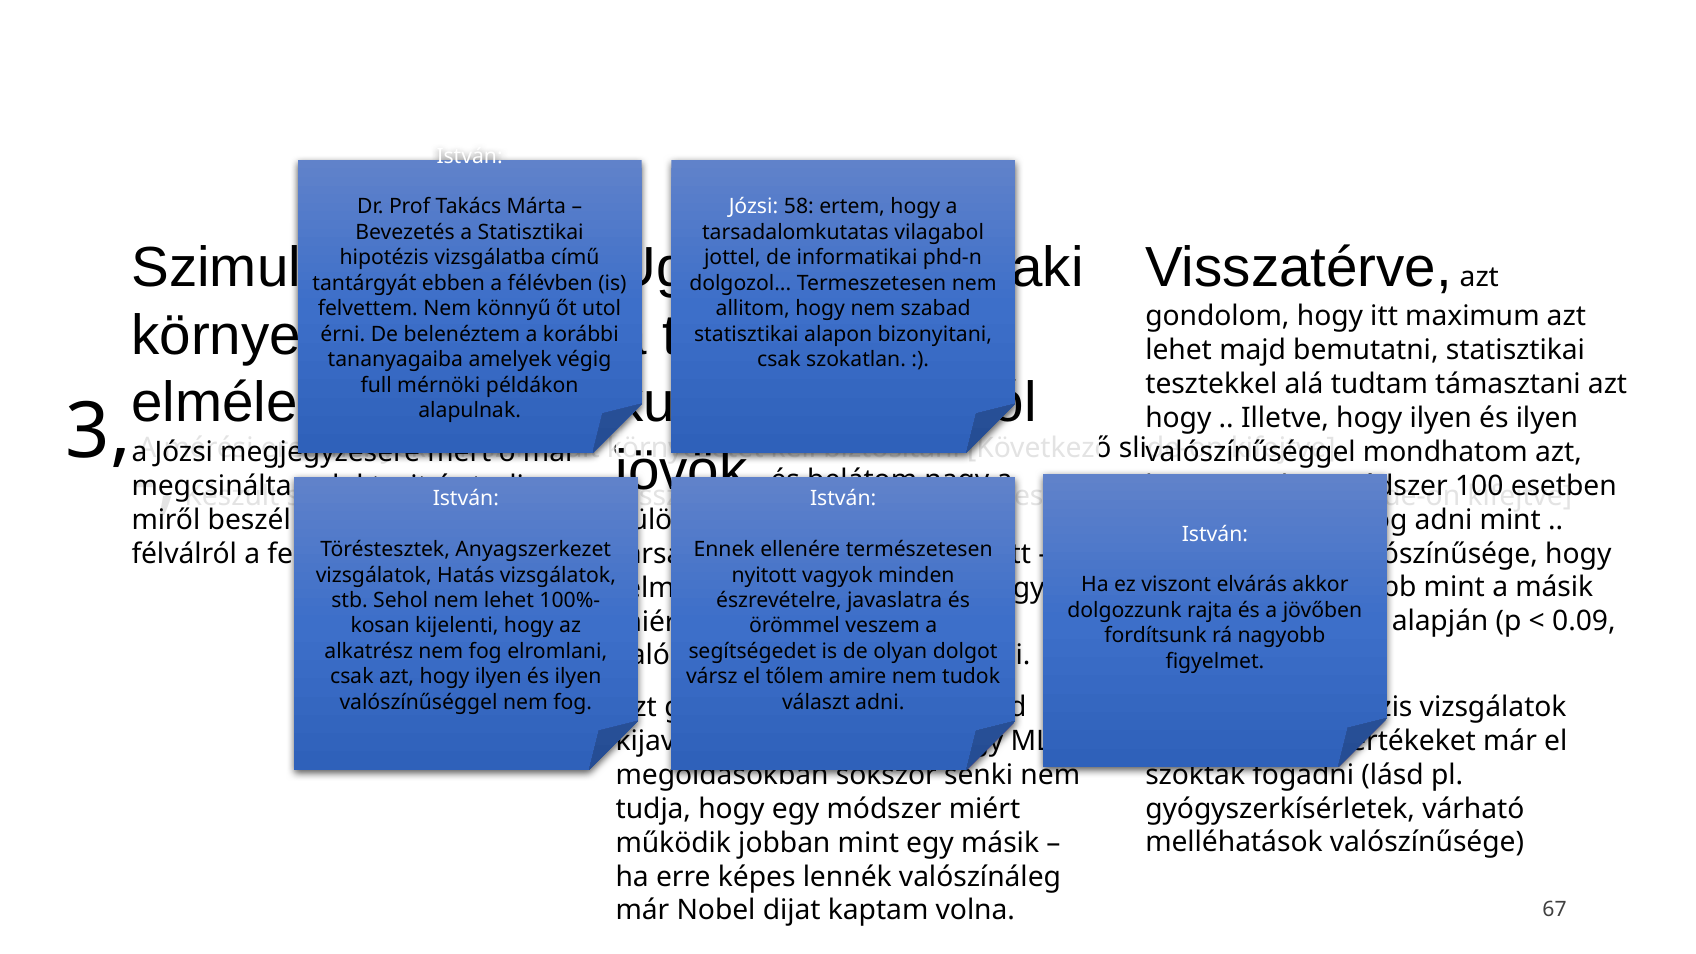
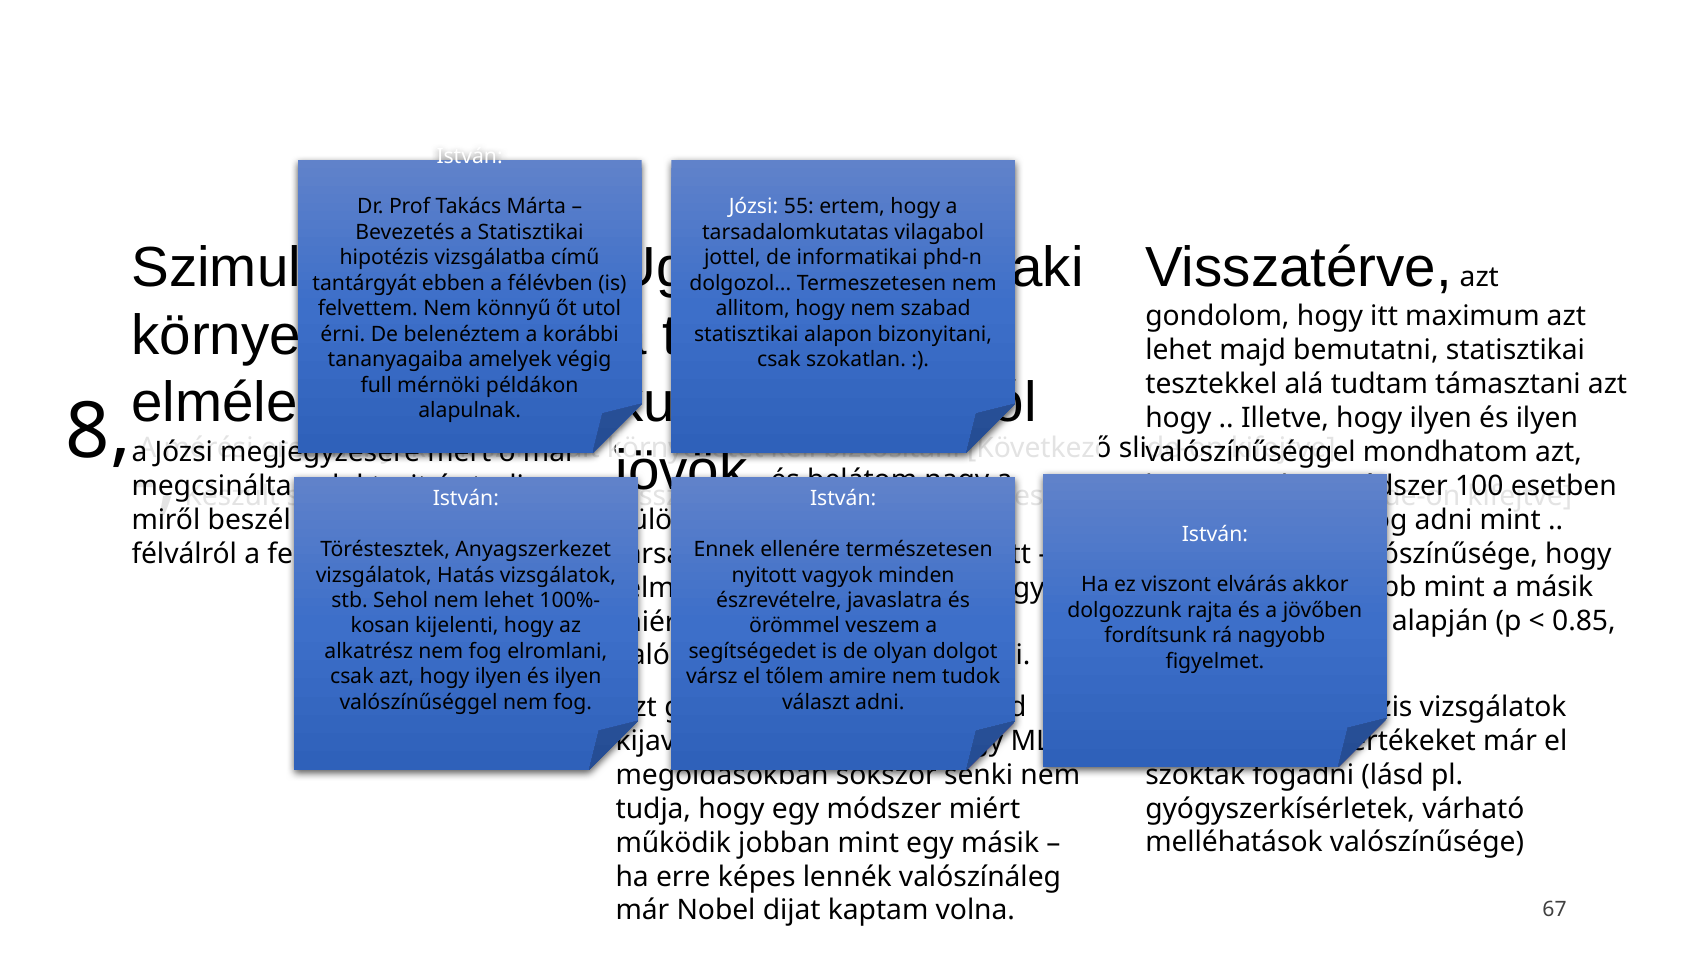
58: 58 -> 55
3: 3 -> 8
0.09: 0.09 -> 0.85
